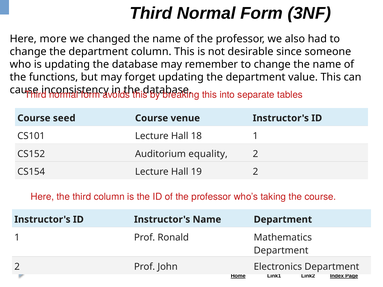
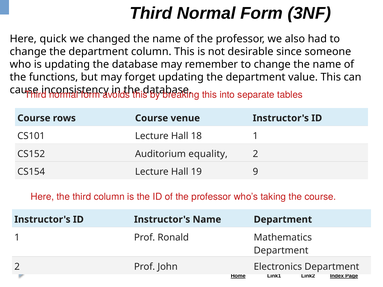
more: more -> quick
seed: seed -> rows
19 2: 2 -> 9
